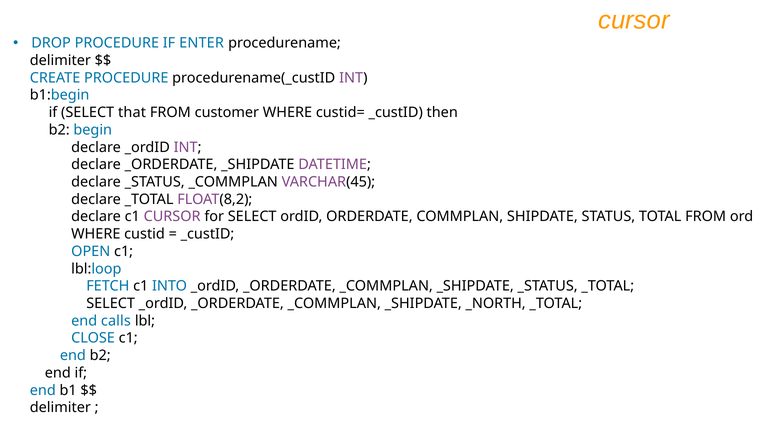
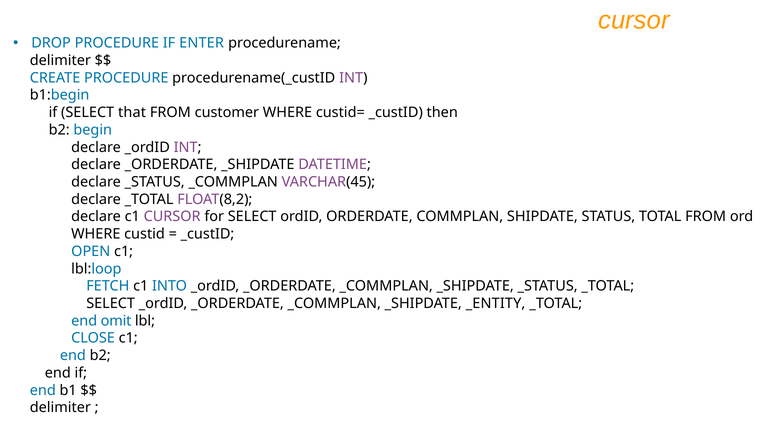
_NORTH: _NORTH -> _ENTITY
calls: calls -> omit
